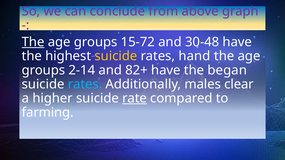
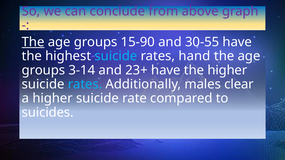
15-72: 15-72 -> 15-90
30-48: 30-48 -> 30-55
suicide at (116, 56) colour: yellow -> light blue
2-14: 2-14 -> 3-14
82+: 82+ -> 23+
the began: began -> higher
rate underline: present -> none
farming: farming -> suicides
